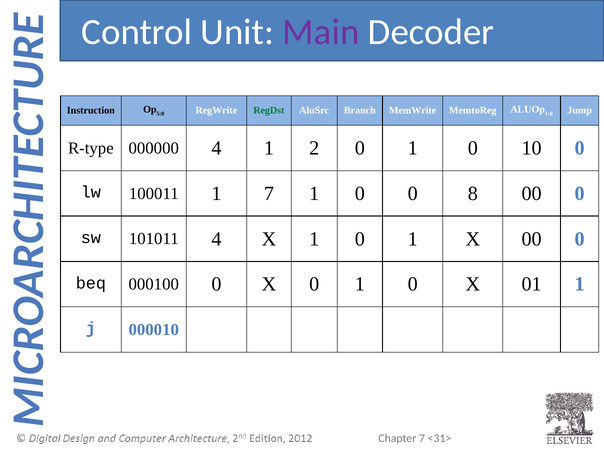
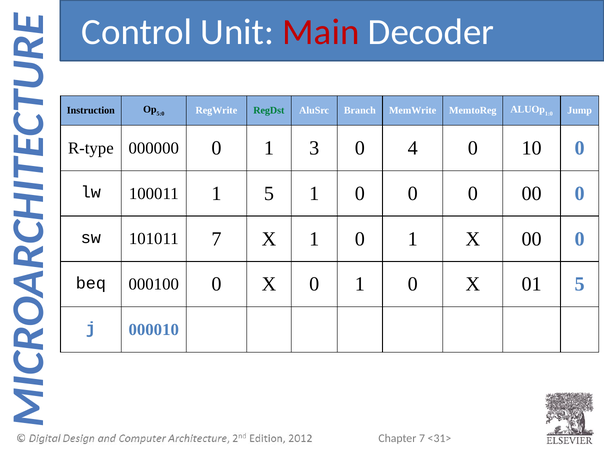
Main colour: purple -> red
000000 4: 4 -> 0
2: 2 -> 3
1 at (413, 148): 1 -> 4
1 7: 7 -> 5
0 0 8: 8 -> 0
101011 4: 4 -> 7
01 1: 1 -> 5
